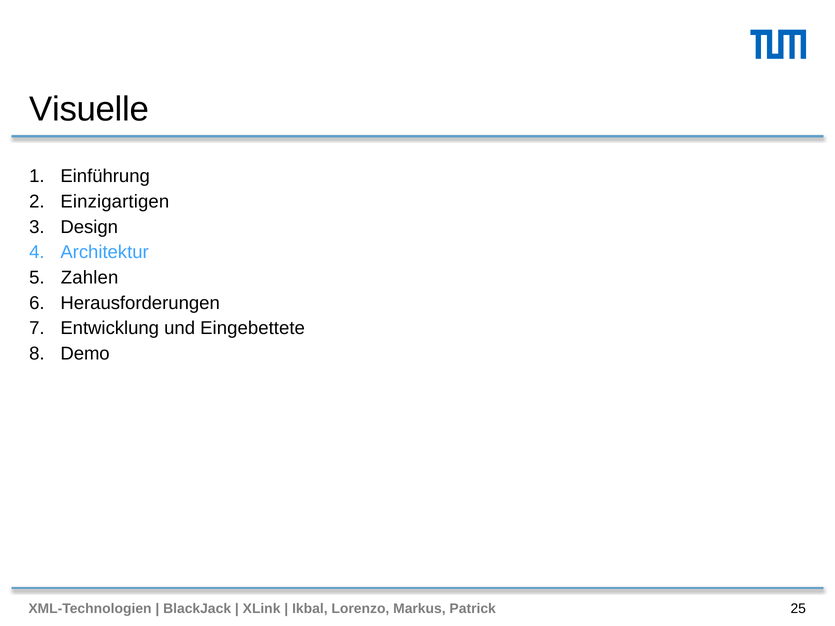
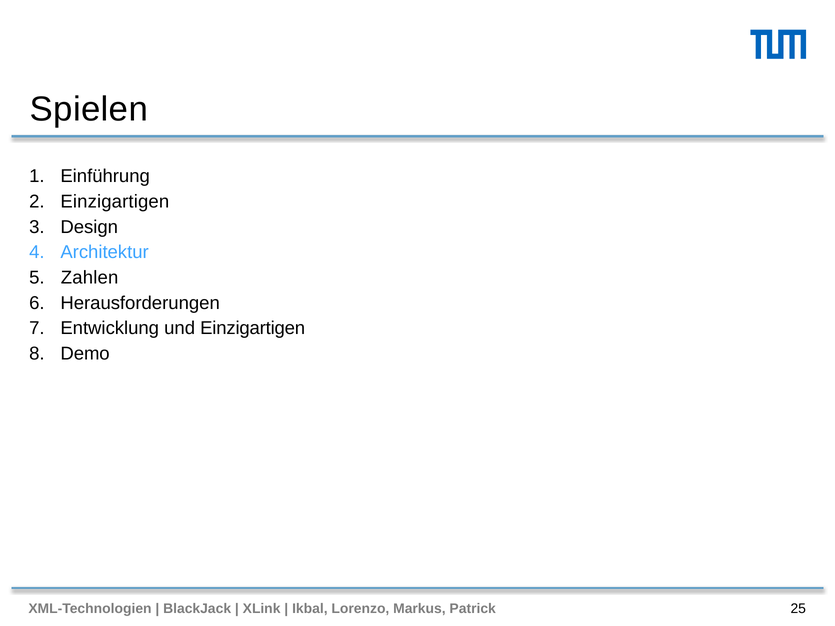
Visuelle: Visuelle -> Spielen
und Eingebettete: Eingebettete -> Einzigartigen
